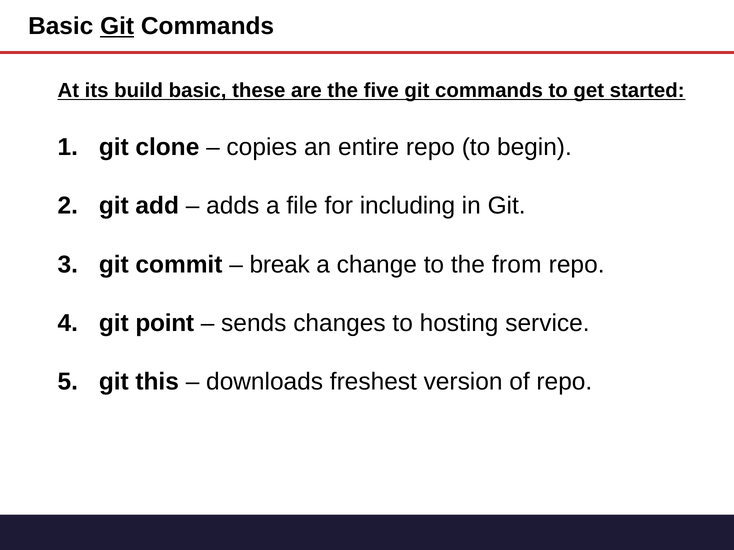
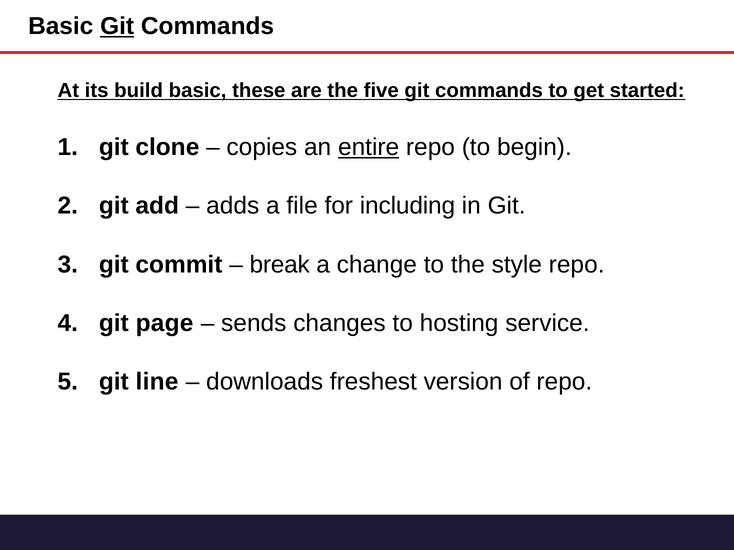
entire underline: none -> present
from: from -> style
point: point -> page
this: this -> line
